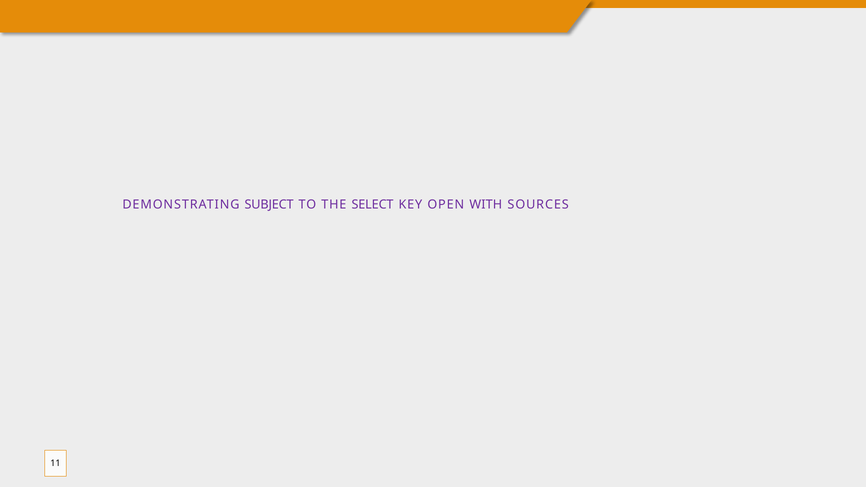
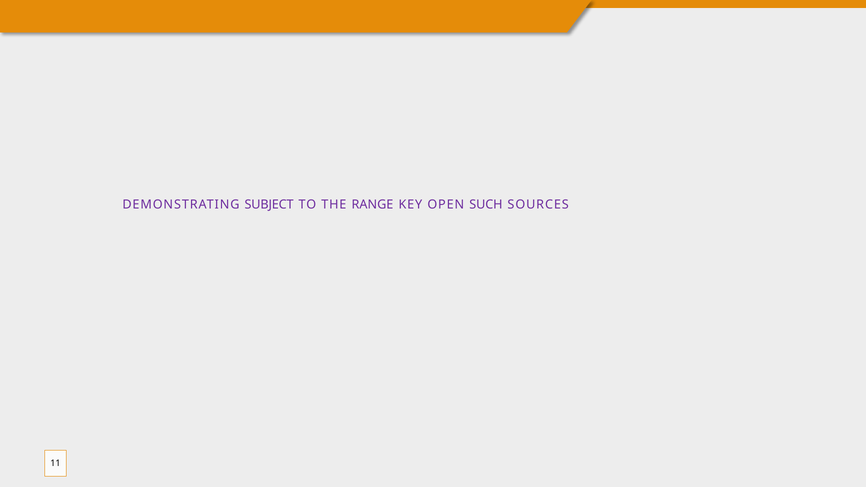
SELECT: SELECT -> RANGE
WITH: WITH -> SUCH
